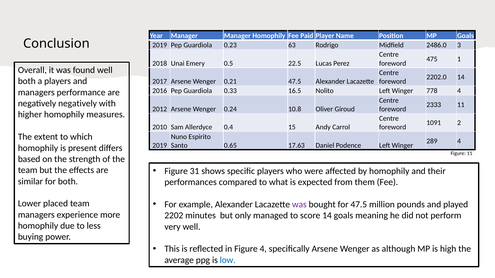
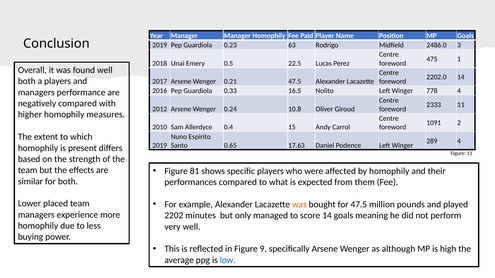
negatively negatively: negatively -> compared
31: 31 -> 81
was at (299, 205) colour: purple -> orange
Figure 4: 4 -> 9
